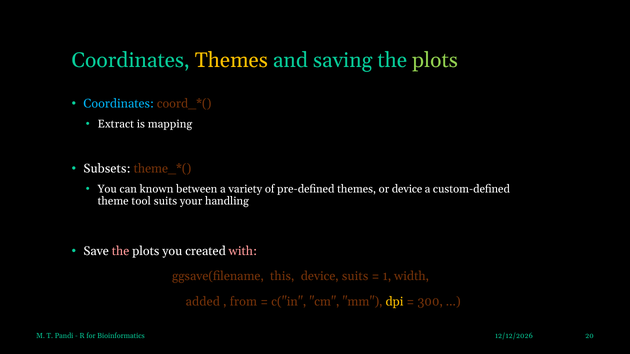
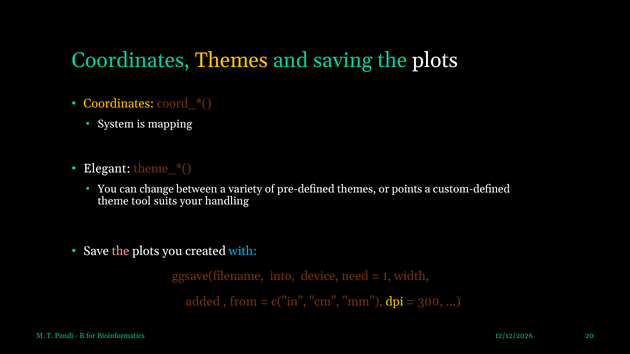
plots at (435, 60) colour: light green -> white
Coordinates at (119, 104) colour: light blue -> yellow
Extract: Extract -> System
Subsets: Subsets -> Elegant
known: known -> change
or device: device -> points
with colour: pink -> light blue
this: this -> into
device suits: suits -> need
